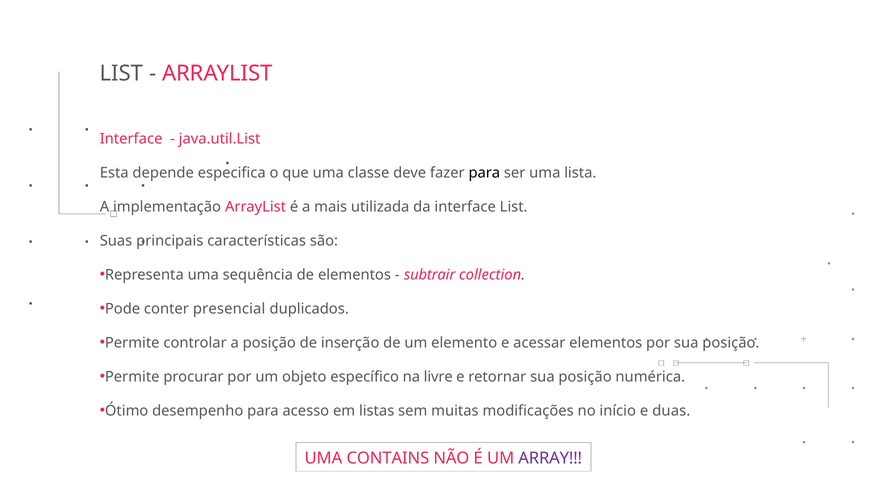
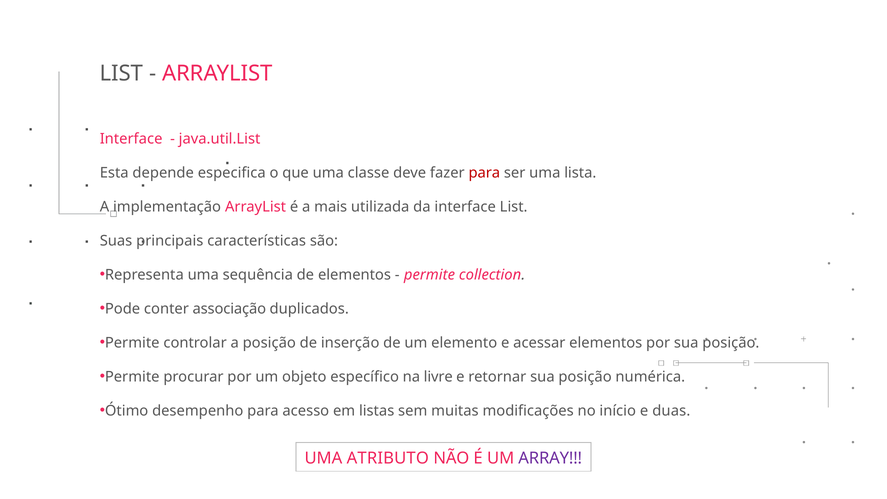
para at (484, 173) colour: black -> red
subtrair at (430, 275): subtrair -> permite
presencial: presencial -> associação
CONTAINS: CONTAINS -> ATRIBUTO
